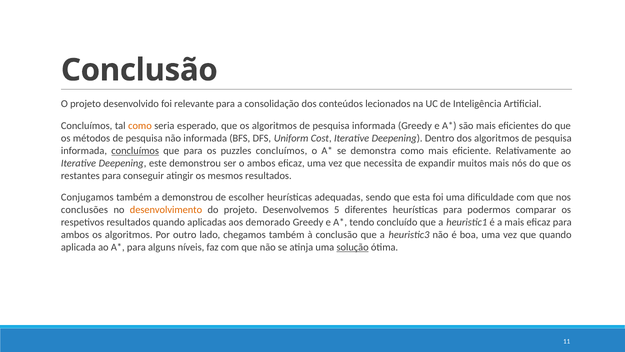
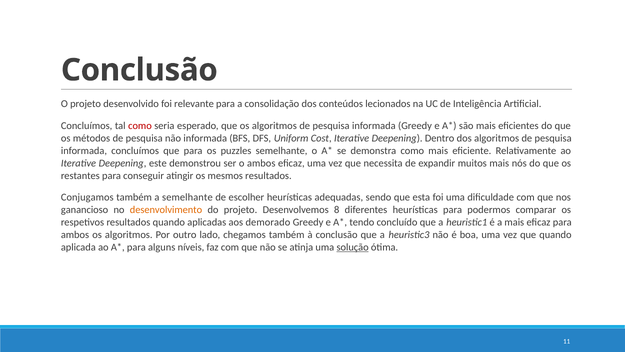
como at (140, 126) colour: orange -> red
concluímos at (135, 150) underline: present -> none
puzzles concluímos: concluímos -> semelhante
a demonstrou: demonstrou -> semelhante
conclusões: conclusões -> ganancioso
5: 5 -> 8
